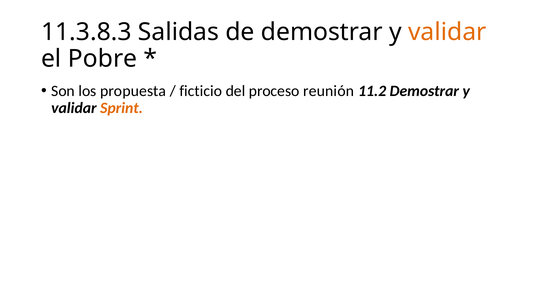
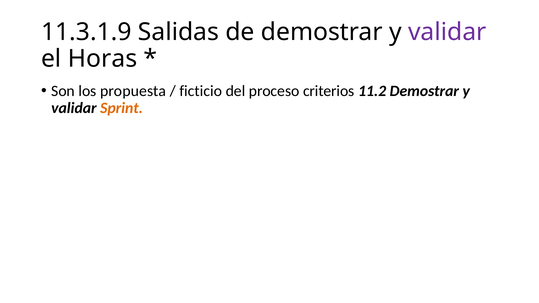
11.3.8.3: 11.3.8.3 -> 11.3.1.9
validar at (447, 32) colour: orange -> purple
Pobre: Pobre -> Horas
reunión: reunión -> criterios
